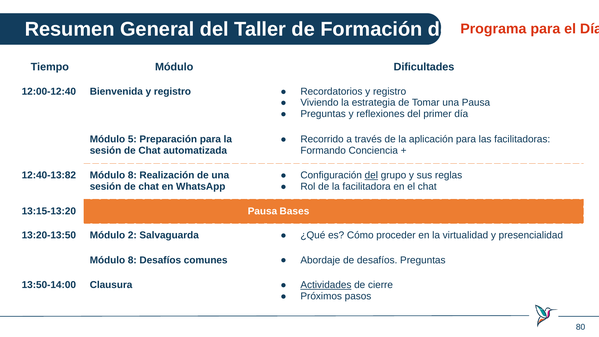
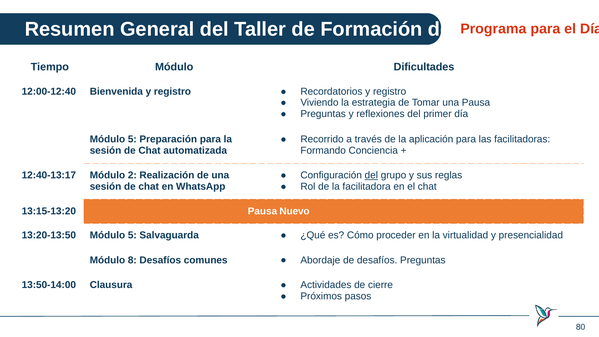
12:40-13:82: 12:40-13:82 -> 12:40-13:17
8 at (132, 175): 8 -> 2
Bases: Bases -> Nuevo
13:20-13:50 Módulo 2: 2 -> 5
Actividades underline: present -> none
